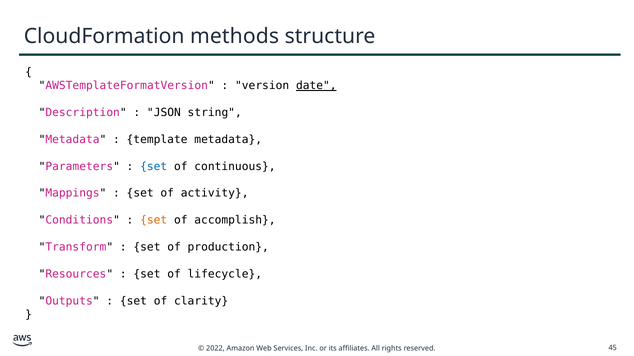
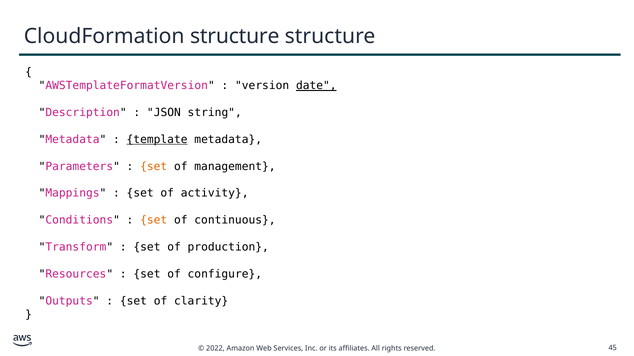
CloudFormation methods: methods -> structure
template underline: none -> present
set at (154, 167) colour: blue -> orange
continuous: continuous -> management
accomplish: accomplish -> continuous
lifecycle: lifecycle -> configure
